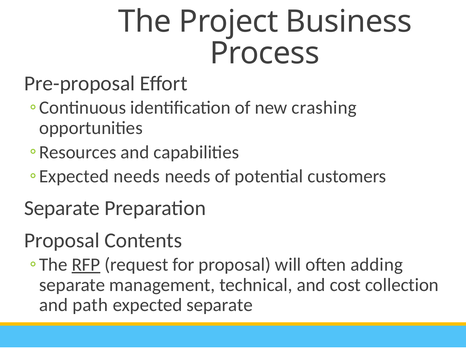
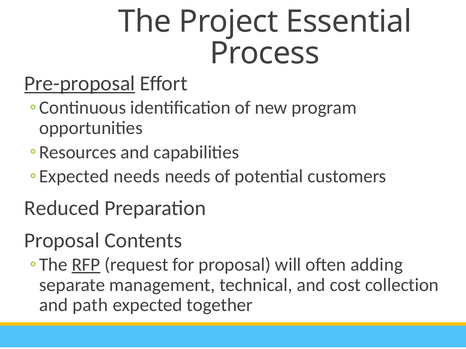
Business: Business -> Essential
Pre-proposal underline: none -> present
crashing: crashing -> program
Separate at (62, 209): Separate -> Reduced
expected separate: separate -> together
